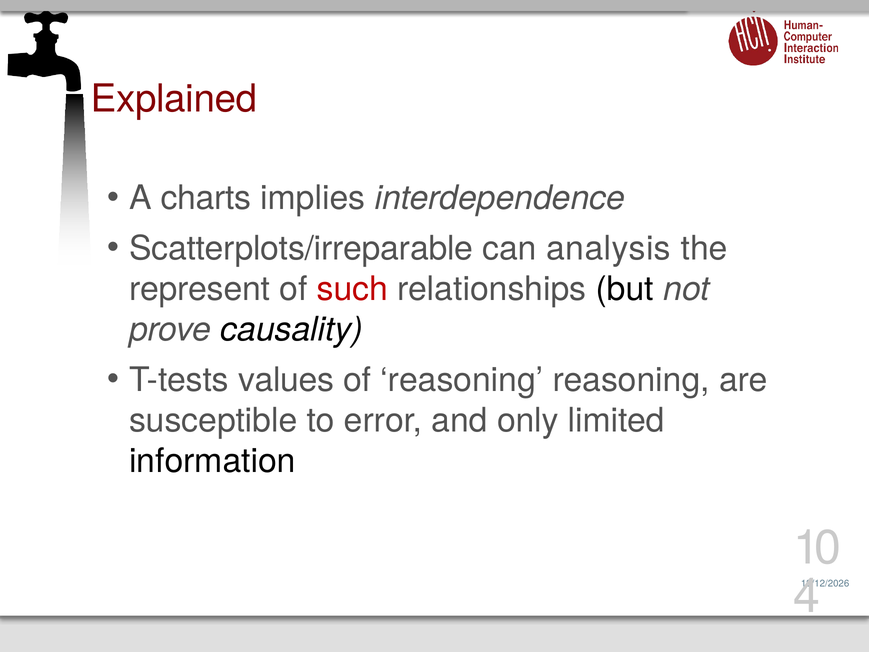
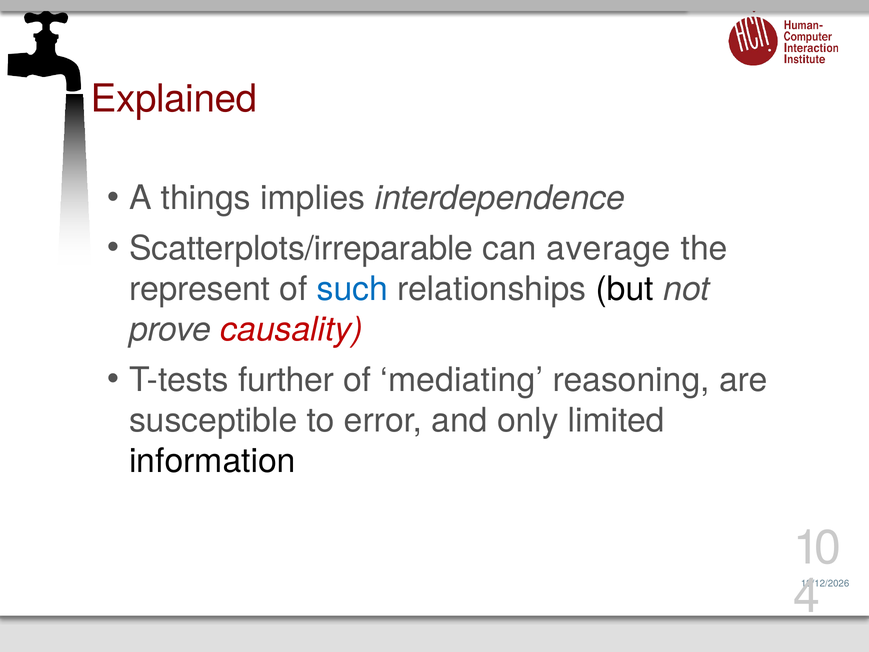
charts: charts -> things
analysis: analysis -> average
such colour: red -> blue
causality colour: black -> red
values: values -> further
of reasoning: reasoning -> mediating
